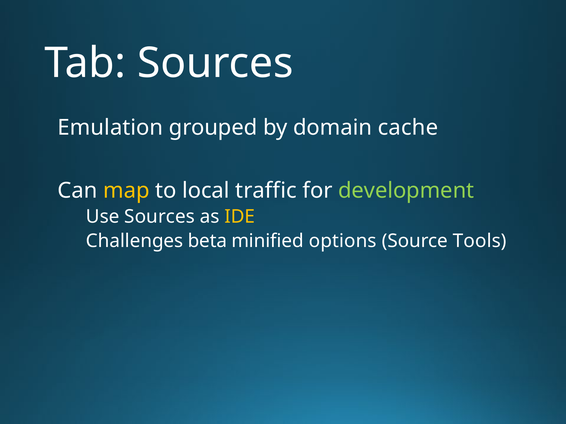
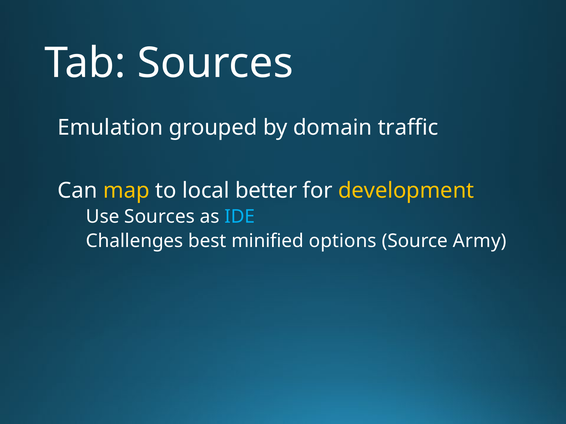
cache: cache -> traffic
traffic: traffic -> better
development colour: light green -> yellow
IDE colour: yellow -> light blue
beta: beta -> best
Tools: Tools -> Army
